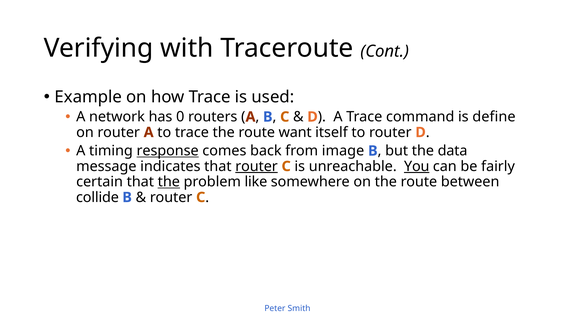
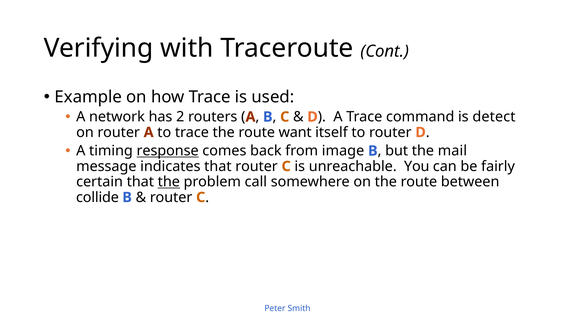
0: 0 -> 2
define: define -> detect
data: data -> mail
router at (257, 167) underline: present -> none
You underline: present -> none
like: like -> call
